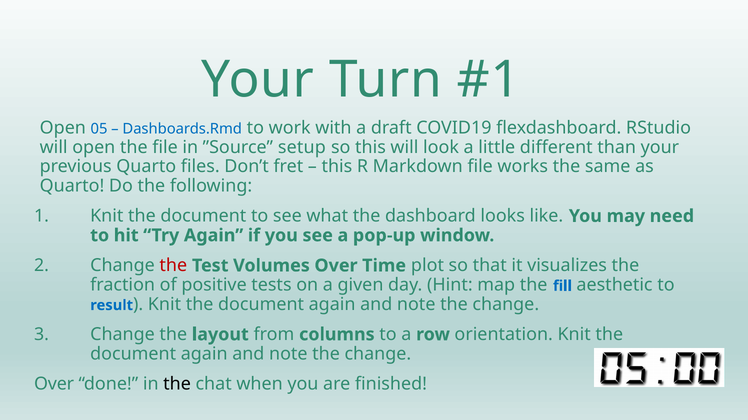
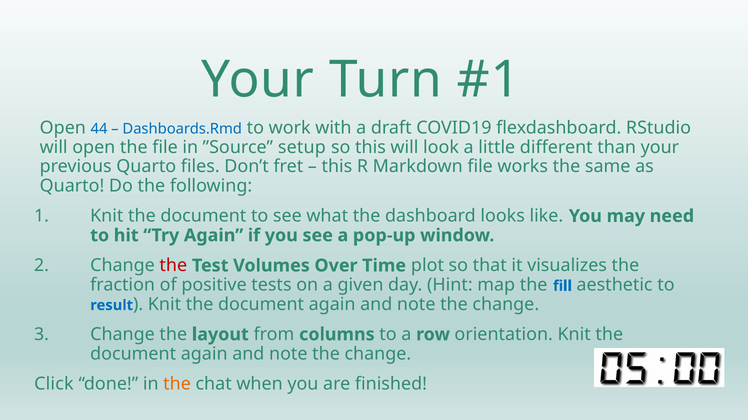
05: 05 -> 44
Over at (54, 385): Over -> Click
the at (177, 385) colour: black -> orange
